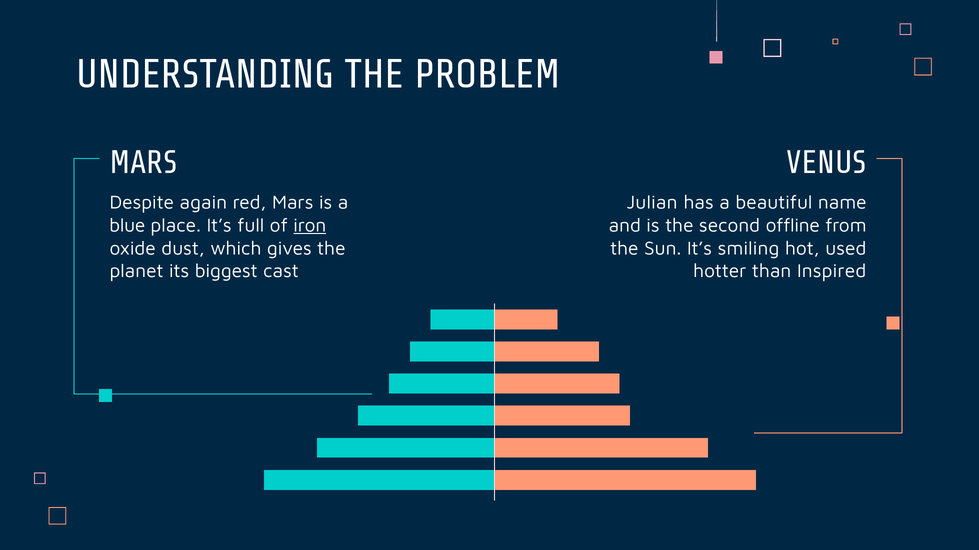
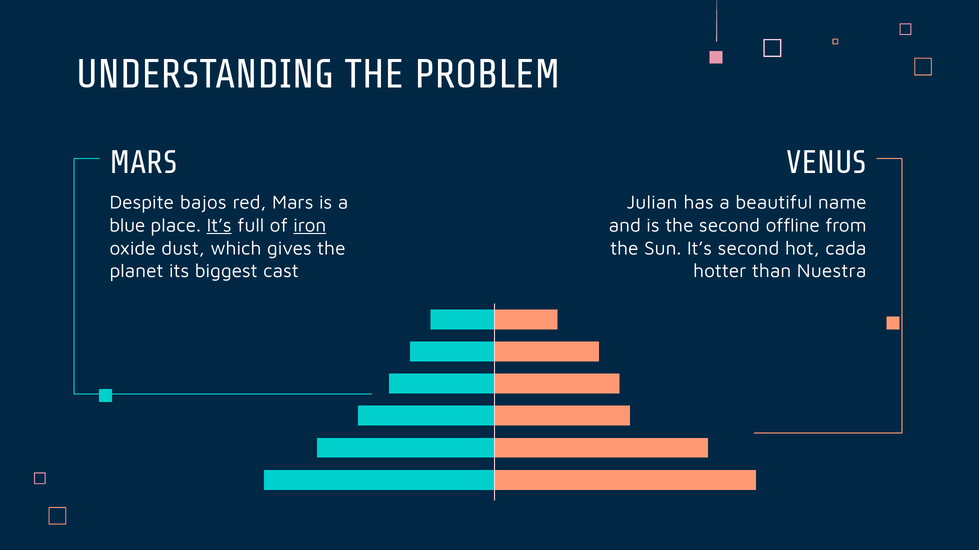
again: again -> bajos
It’s at (219, 226) underline: none -> present
It’s smiling: smiling -> second
used: used -> cada
Inspired: Inspired -> Nuestra
